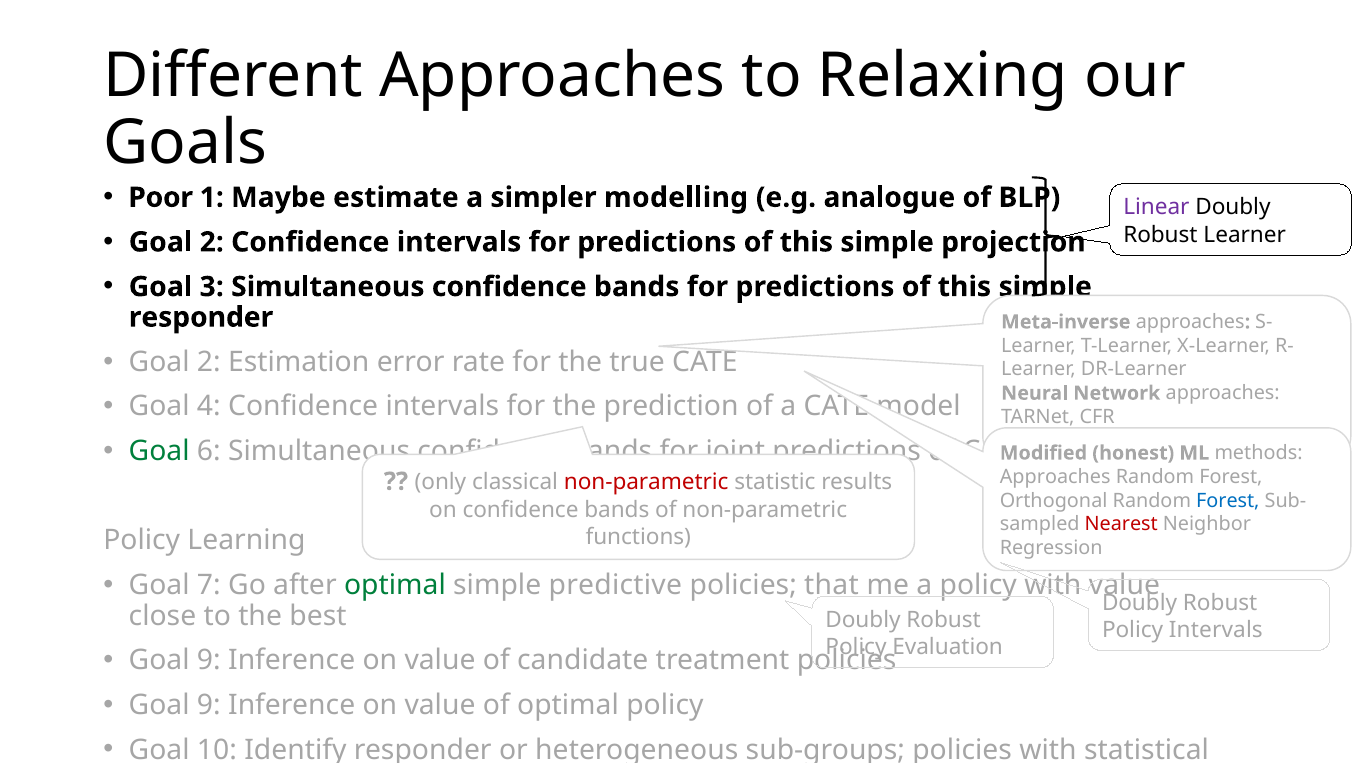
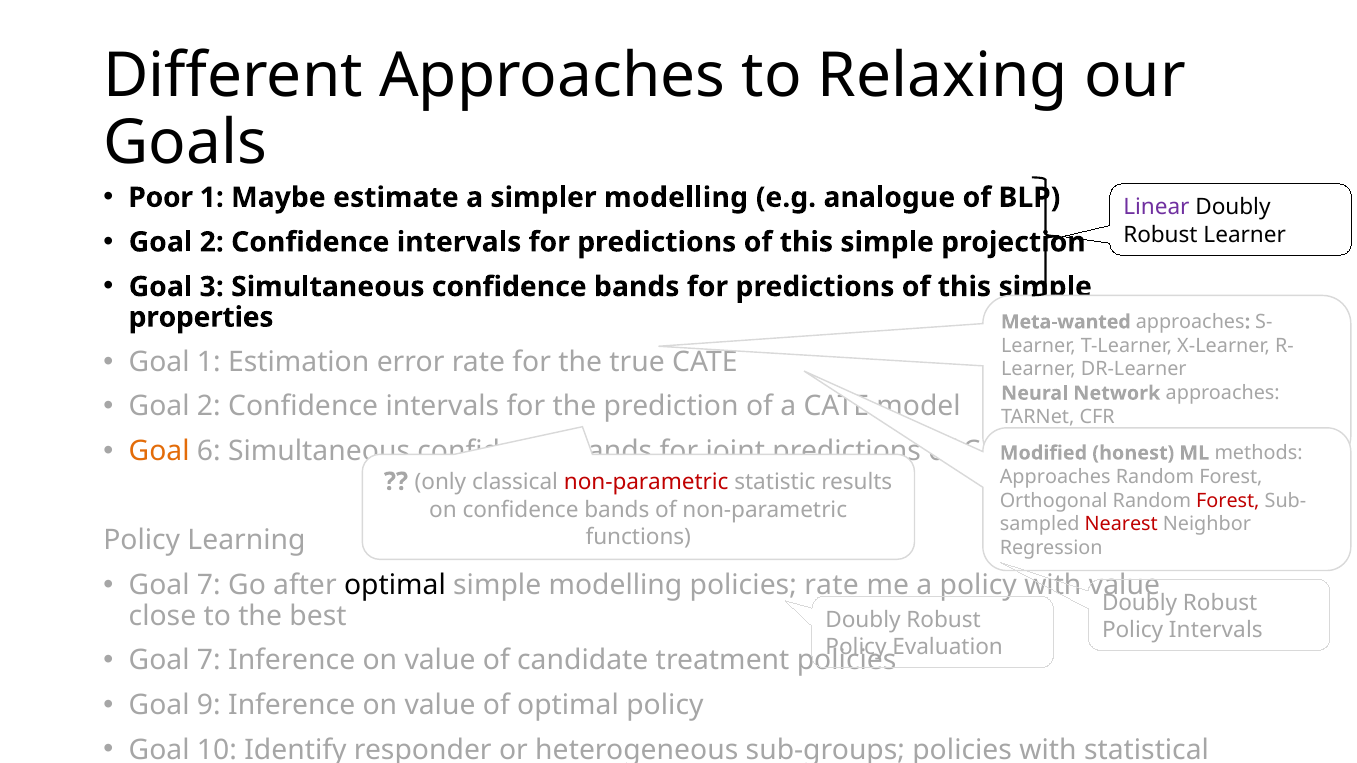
responder at (201, 317): responder -> properties
Meta-inverse: Meta-inverse -> Meta-wanted
2 at (209, 362): 2 -> 1
4 at (209, 407): 4 -> 2
Goal at (159, 451) colour: green -> orange
Forest at (1228, 501) colour: blue -> red
optimal at (395, 586) colour: green -> black
simple predictive: predictive -> modelling
policies that: that -> rate
9 at (209, 661): 9 -> 7
